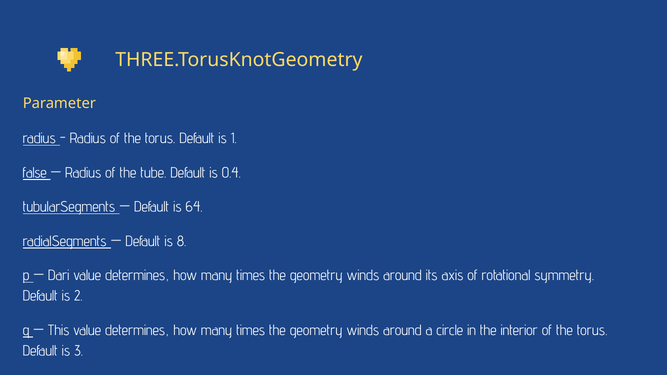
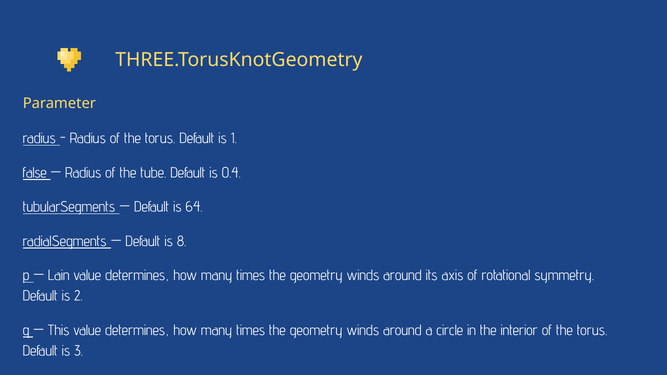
Dari: Dari -> Lain
